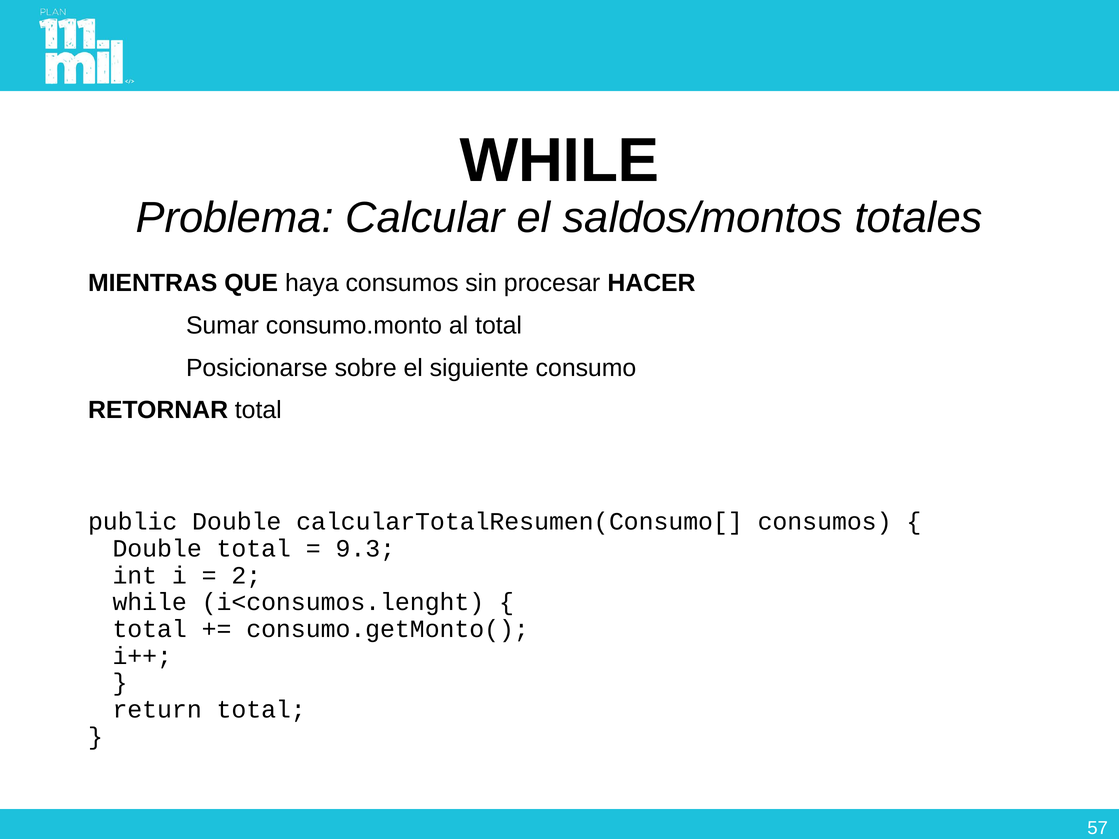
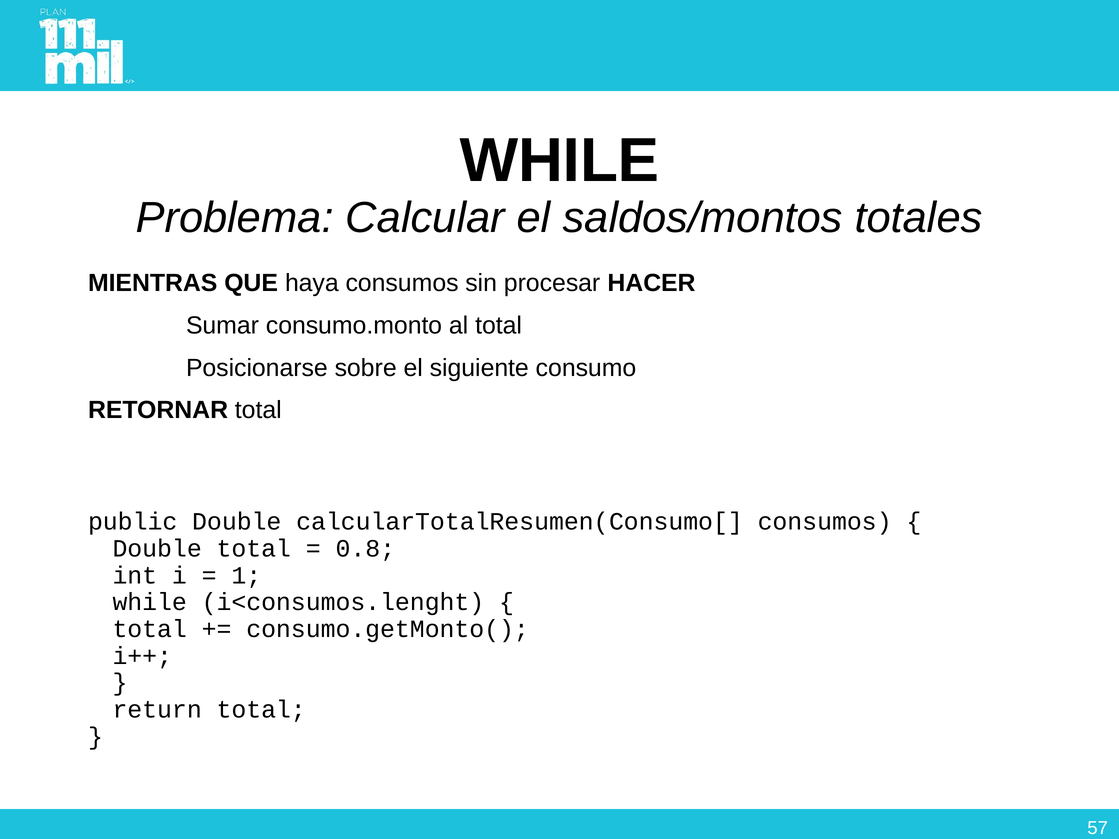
9.3: 9.3 -> 0.8
2: 2 -> 1
